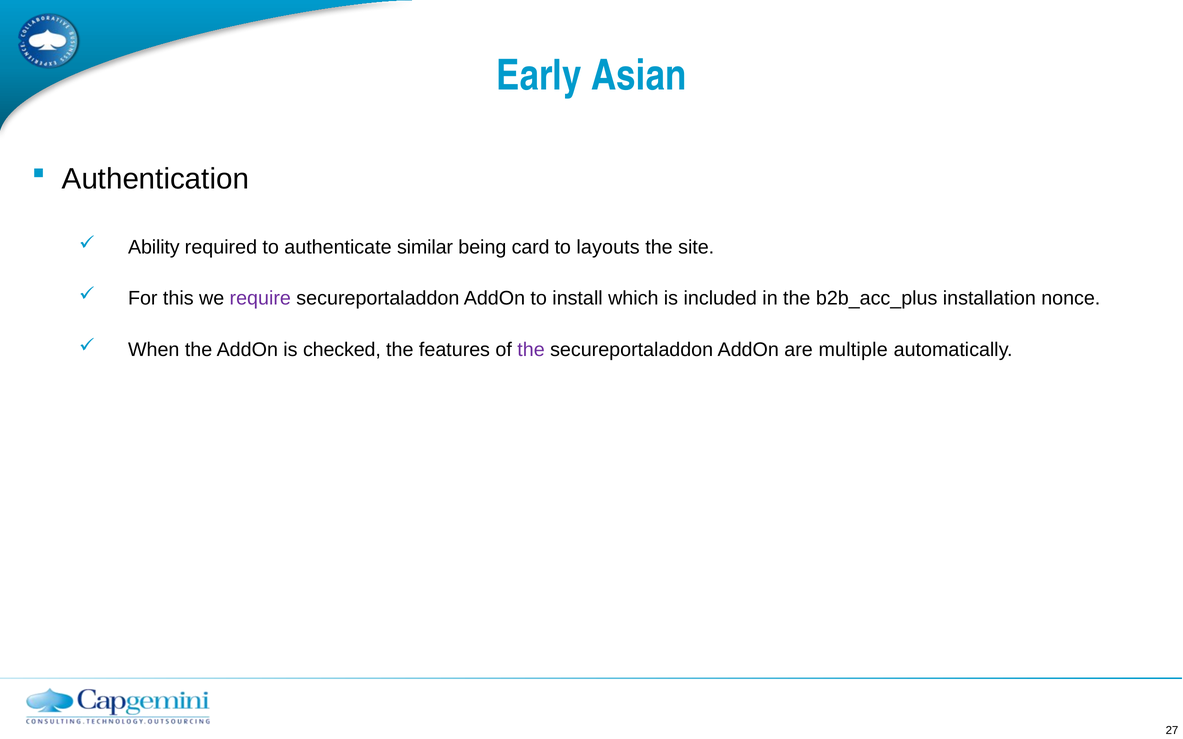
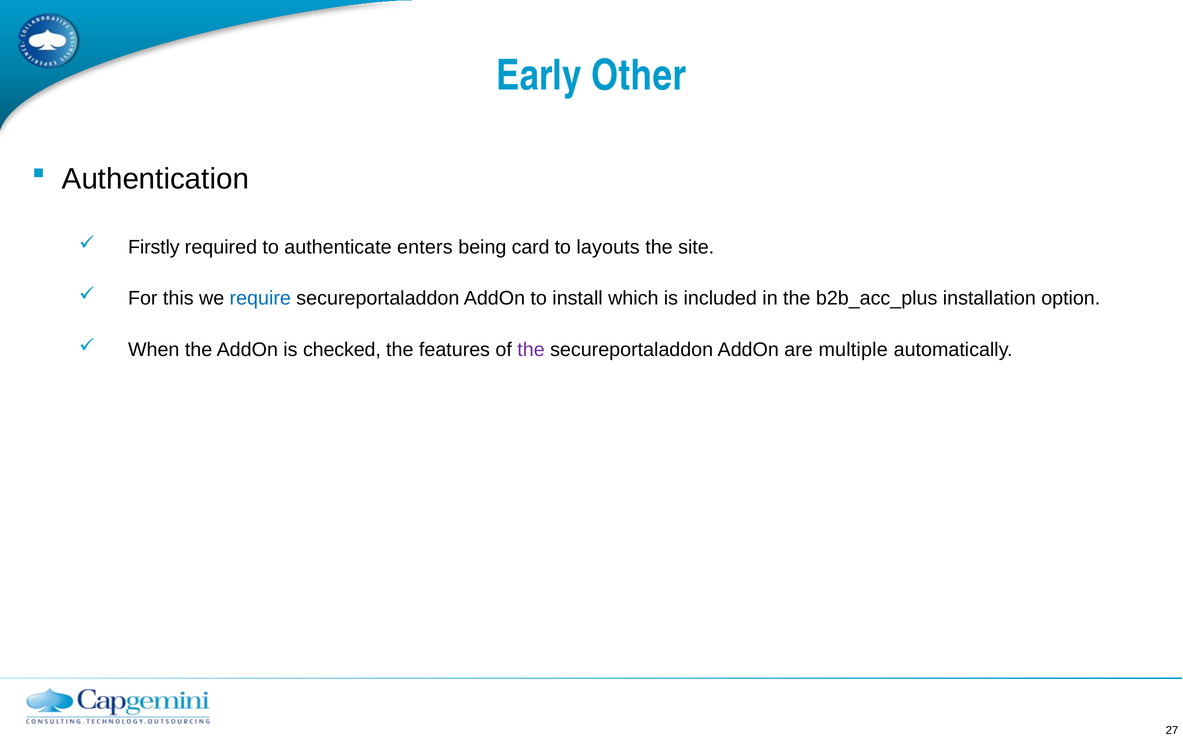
Asian: Asian -> Other
Ability: Ability -> Firstly
similar: similar -> enters
require colour: purple -> blue
nonce: nonce -> option
